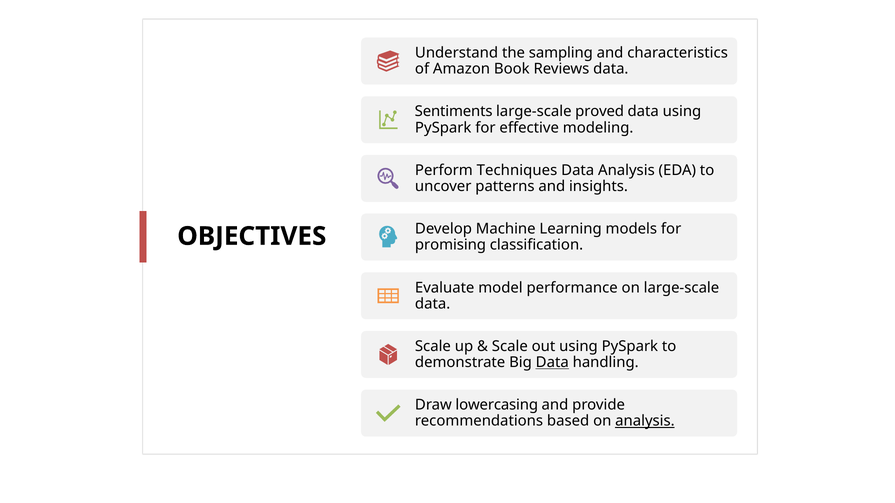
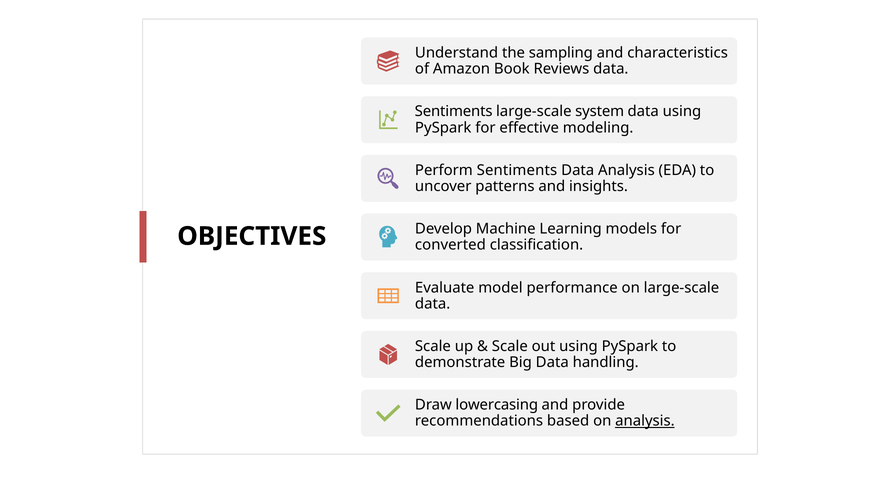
proved: proved -> system
Perform Techniques: Techniques -> Sentiments
promising: promising -> converted
Data at (552, 363) underline: present -> none
